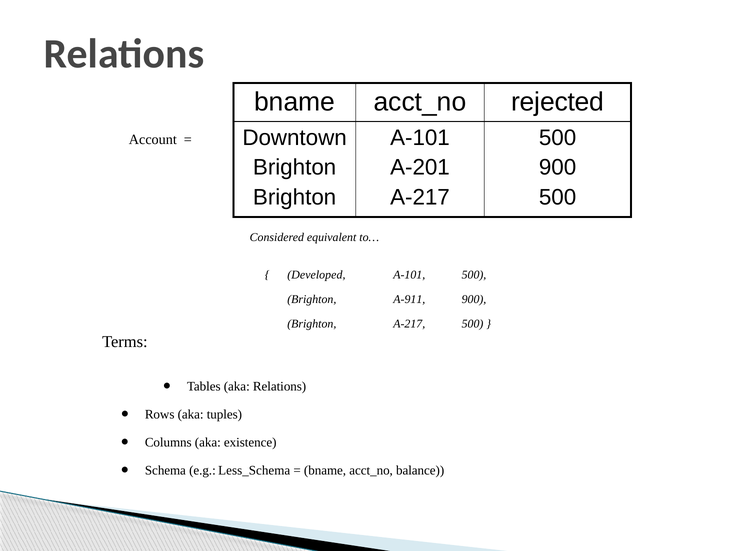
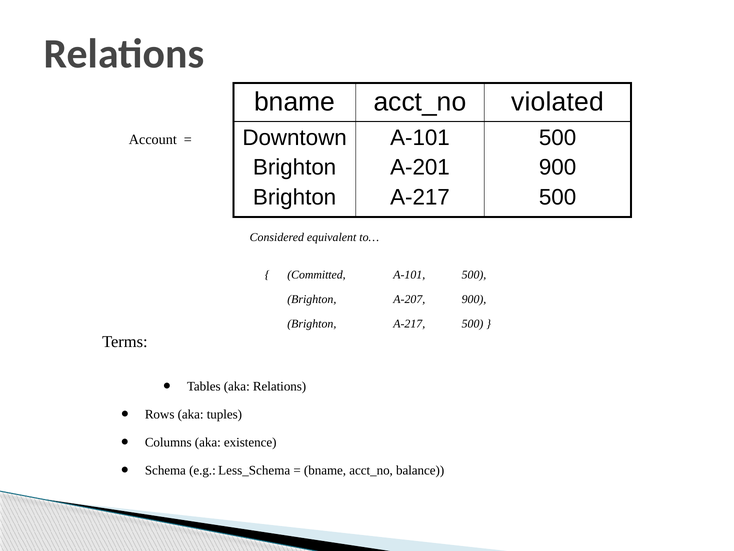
rejected: rejected -> violated
Developed: Developed -> Committed
A-911: A-911 -> A-207
